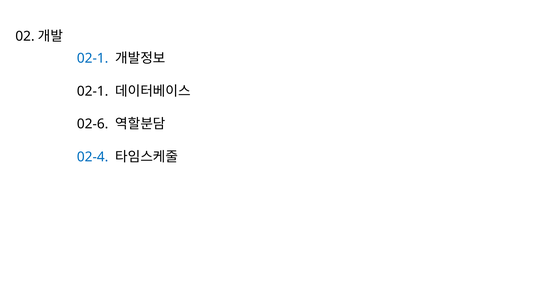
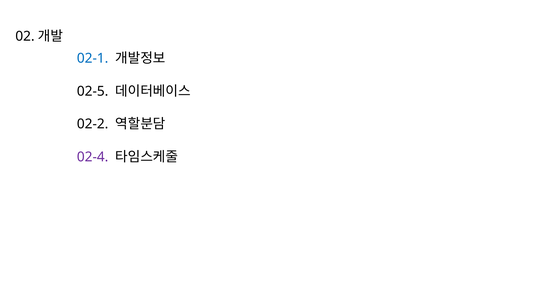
02-1 at (93, 91): 02-1 -> 02-5
02-6: 02-6 -> 02-2
02-4 colour: blue -> purple
